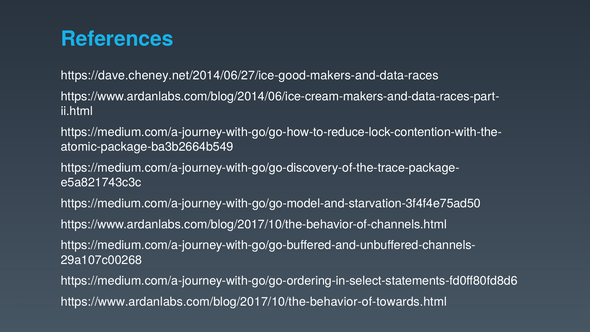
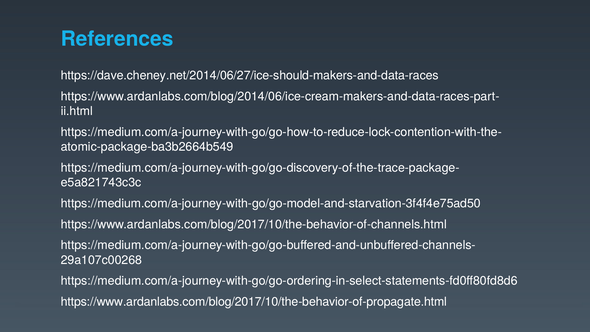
https://dave.cheney.net/2014/06/27/ice-good-makers-and-data-races: https://dave.cheney.net/2014/06/27/ice-good-makers-and-data-races -> https://dave.cheney.net/2014/06/27/ice-should-makers-and-data-races
https://www.ardanlabs.com/blog/2017/10/the-behavior-of-towards.html: https://www.ardanlabs.com/blog/2017/10/the-behavior-of-towards.html -> https://www.ardanlabs.com/blog/2017/10/the-behavior-of-propagate.html
